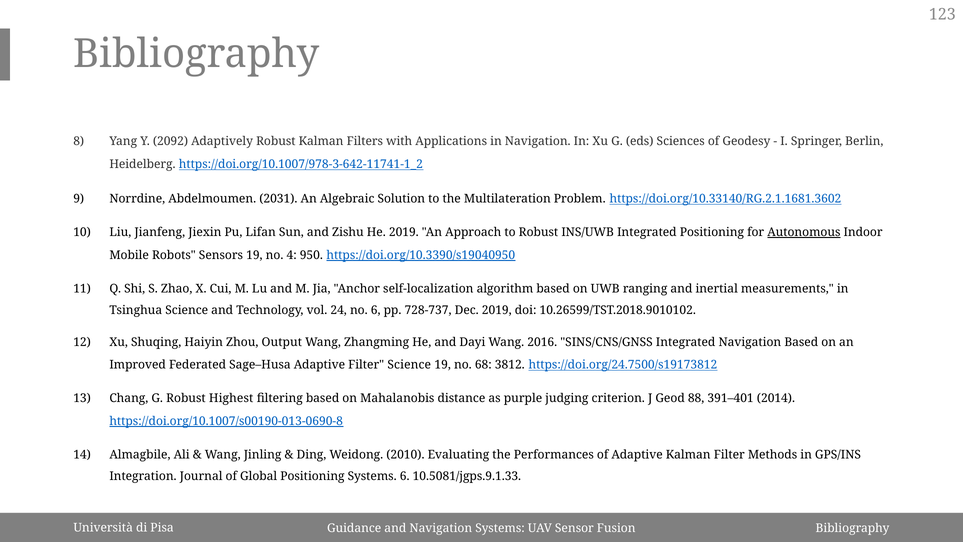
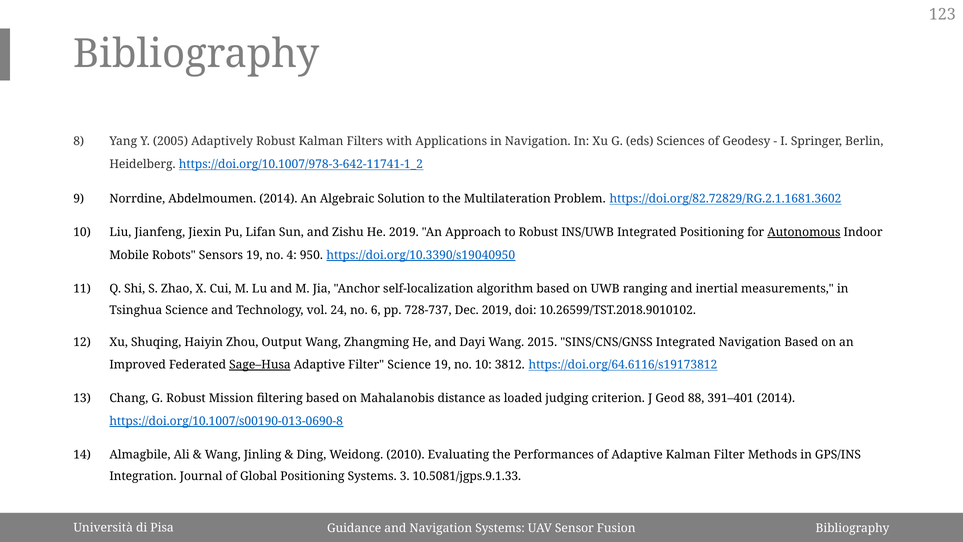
2092: 2092 -> 2005
Abdelmoumen 2031: 2031 -> 2014
https://doi.org/10.33140/RG.2.1.1681.3602: https://doi.org/10.33140/RG.2.1.1681.3602 -> https://doi.org/82.72829/RG.2.1.1681.3602
2016: 2016 -> 2015
Sage–Husa underline: none -> present
no 68: 68 -> 10
https://doi.org/24.7500/s19173812: https://doi.org/24.7500/s19173812 -> https://doi.org/64.6116/s19173812
Highest: Highest -> Mission
purple: purple -> loaded
Systems 6: 6 -> 3
